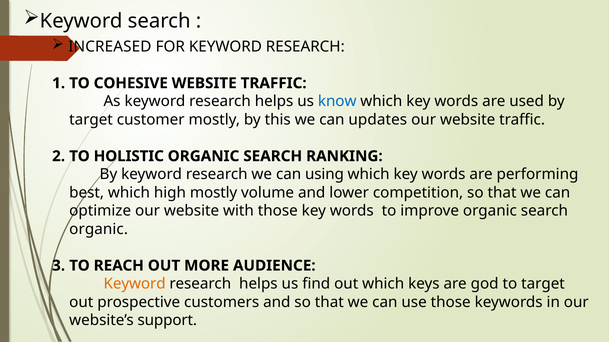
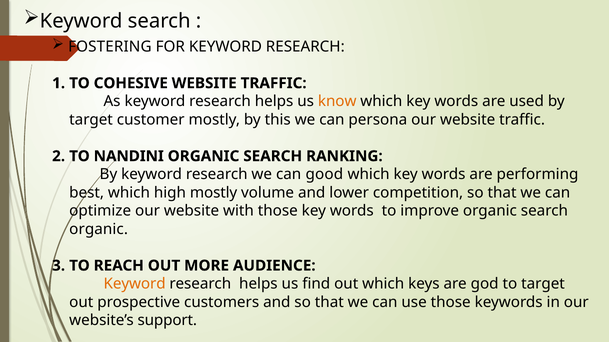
INCREASED: INCREASED -> FOSTERING
know colour: blue -> orange
updates: updates -> persona
HOLISTIC: HOLISTIC -> NANDINI
using: using -> good
